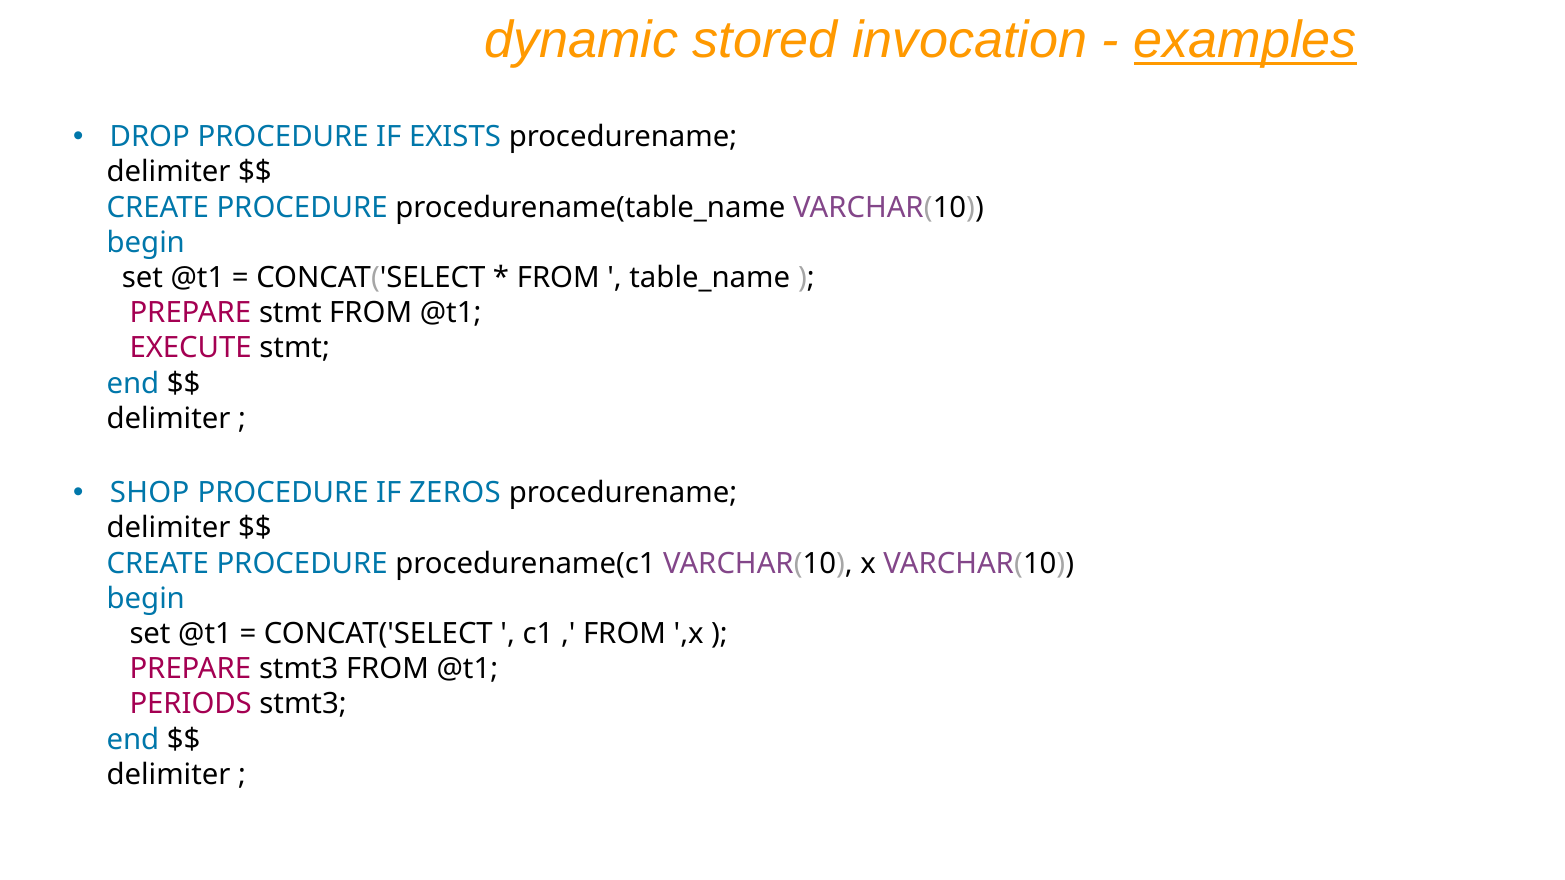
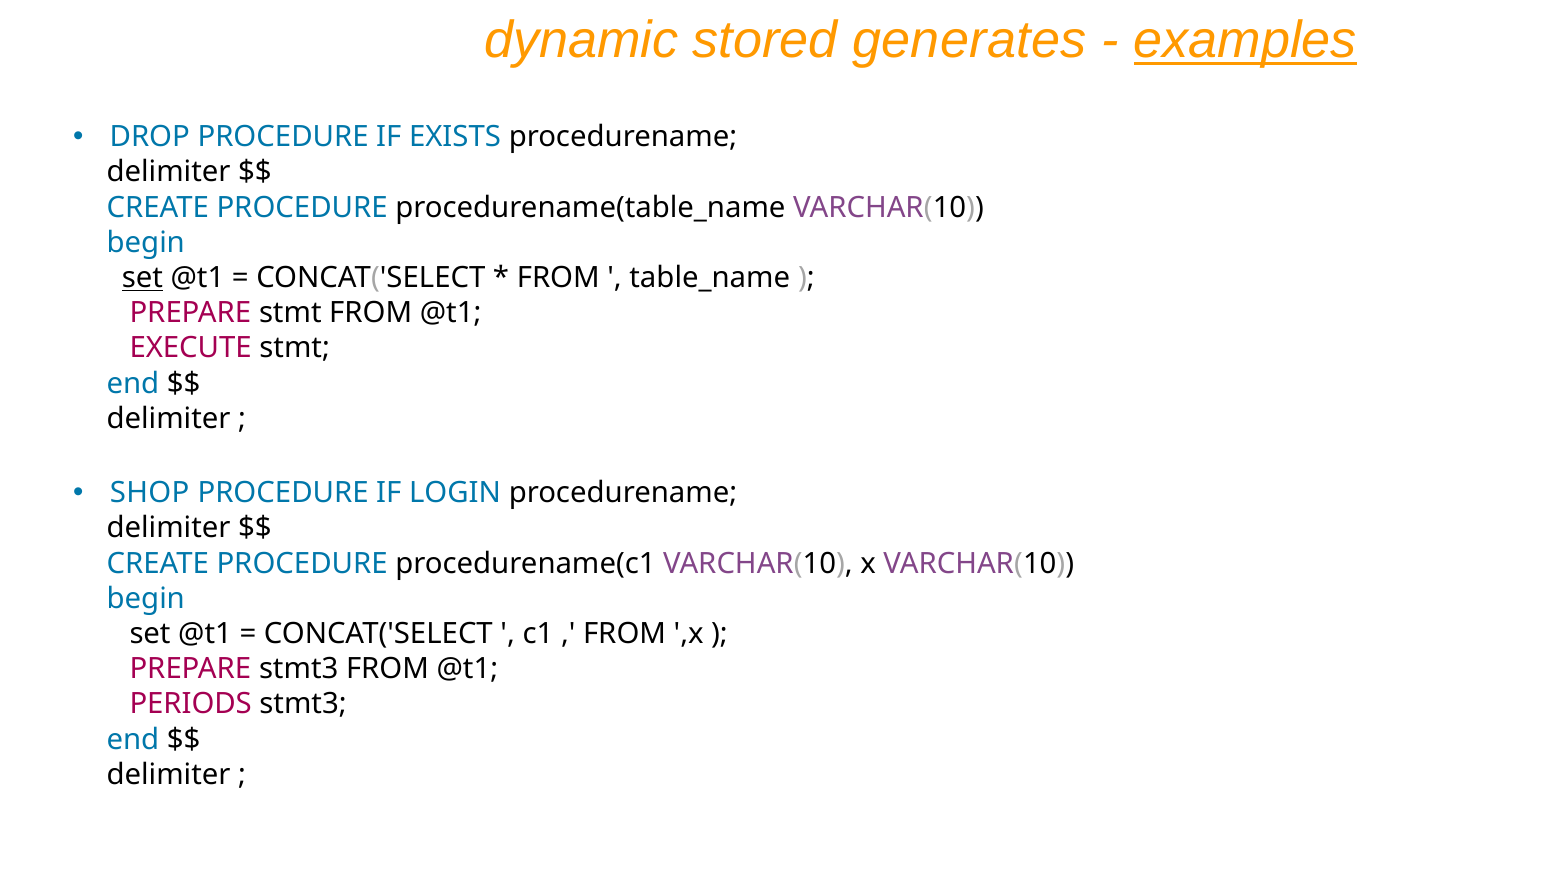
invocation: invocation -> generates
set at (142, 278) underline: none -> present
ZEROS: ZEROS -> LOGIN
